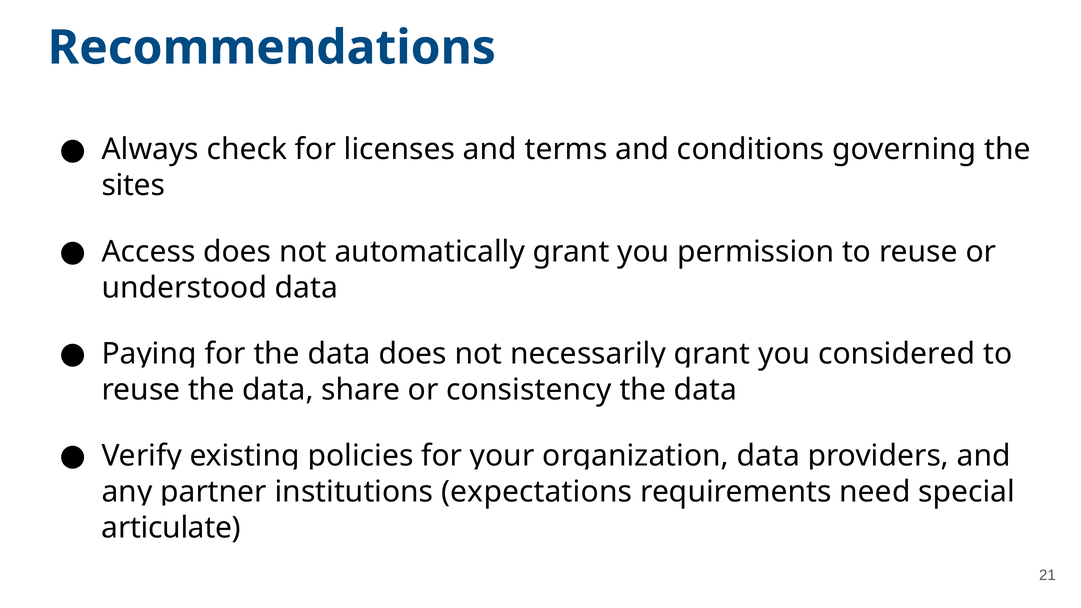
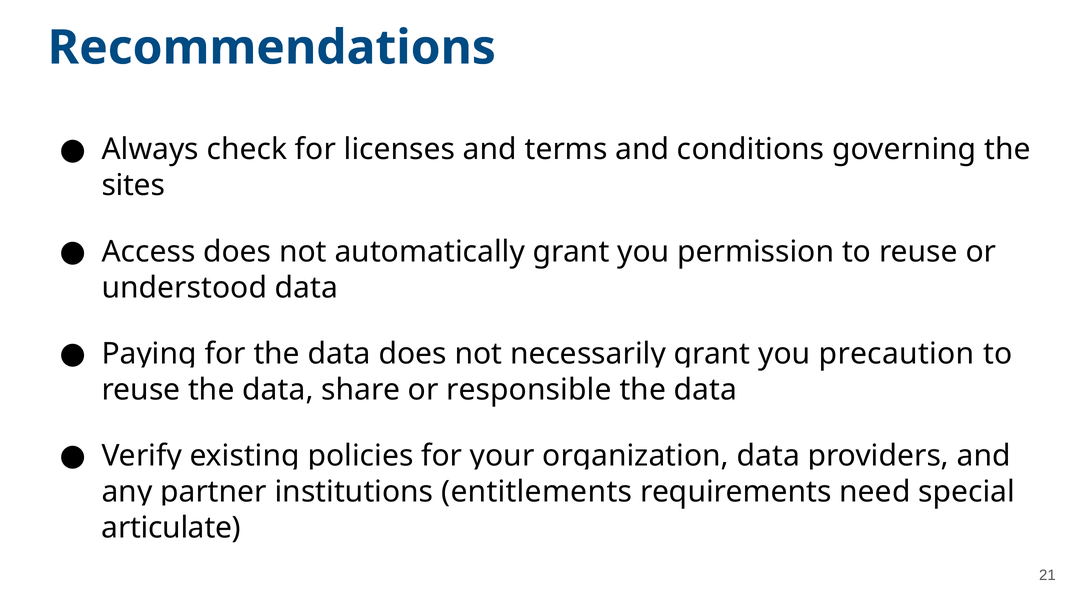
considered: considered -> precaution
consistency: consistency -> responsible
expectations: expectations -> entitlements
